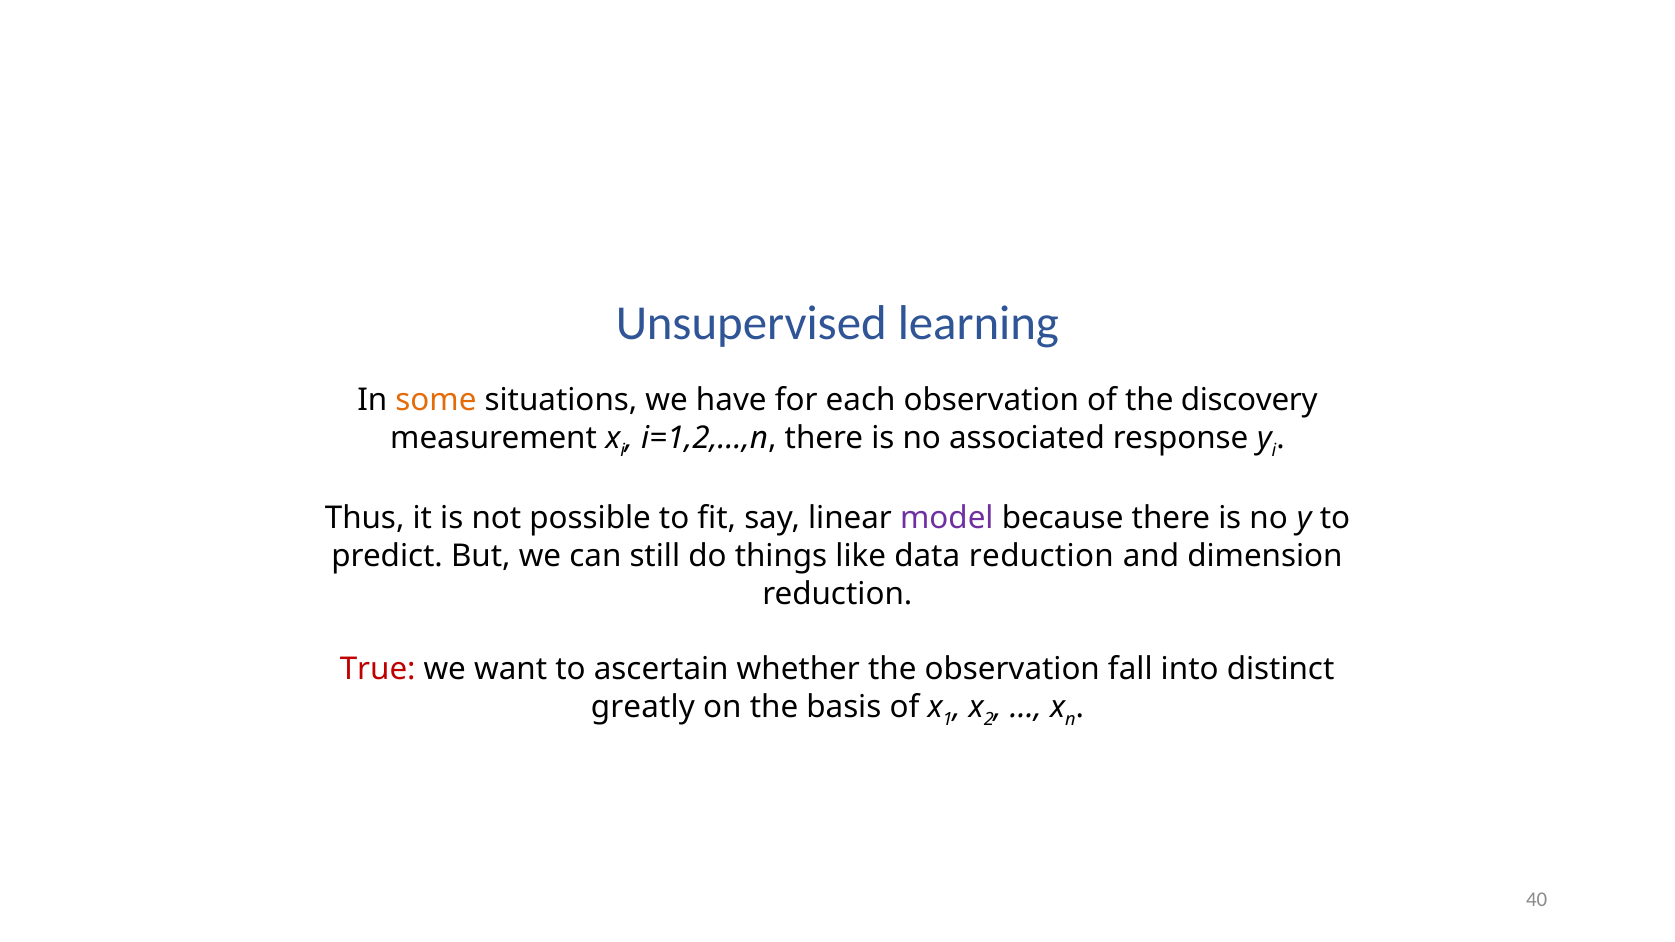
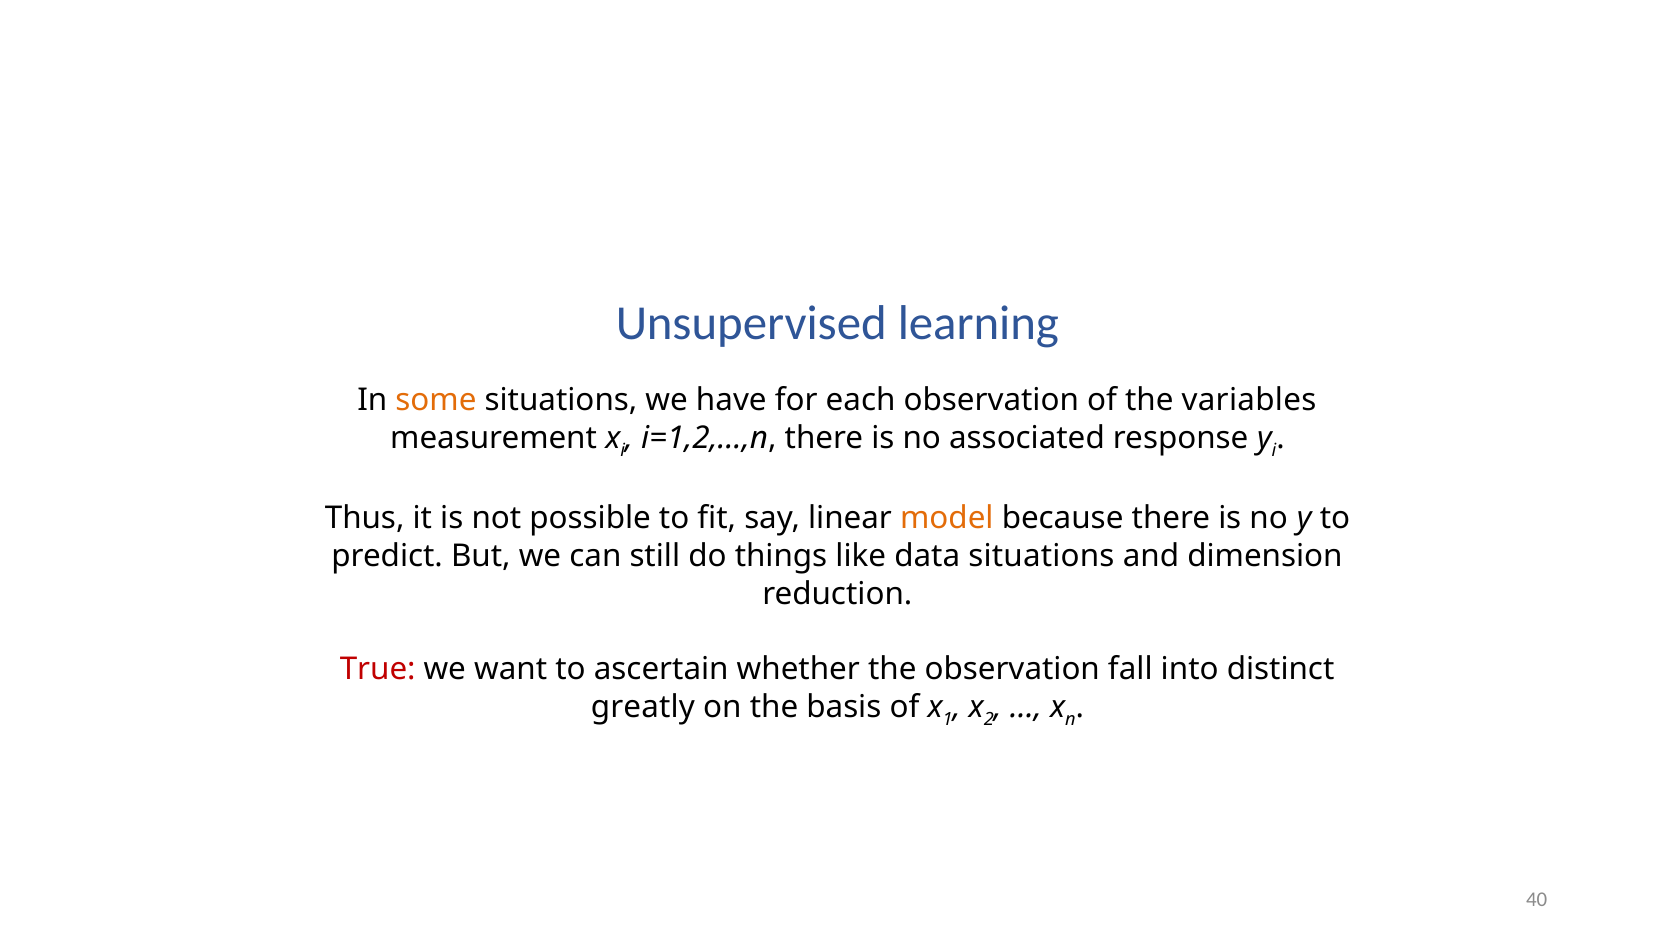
discovery: discovery -> variables
model colour: purple -> orange
data reduction: reduction -> situations
